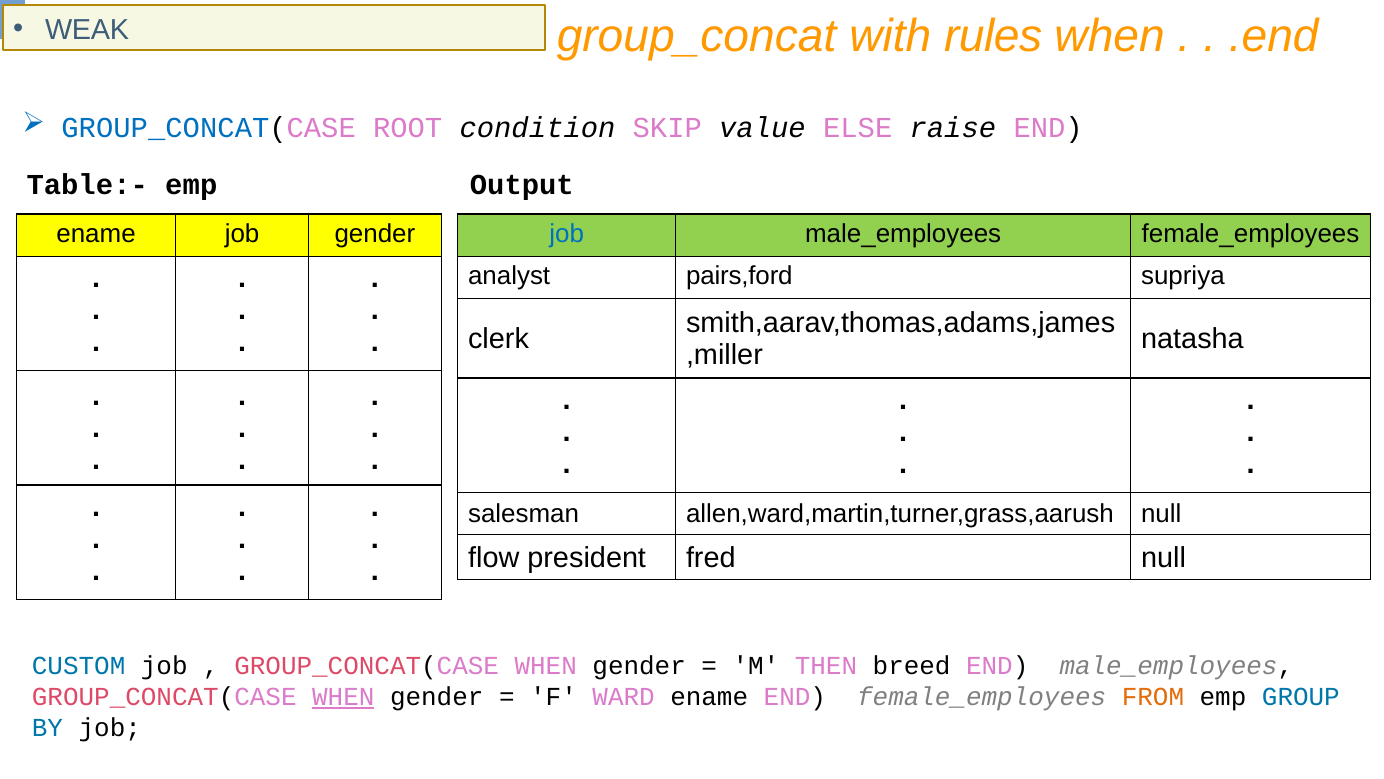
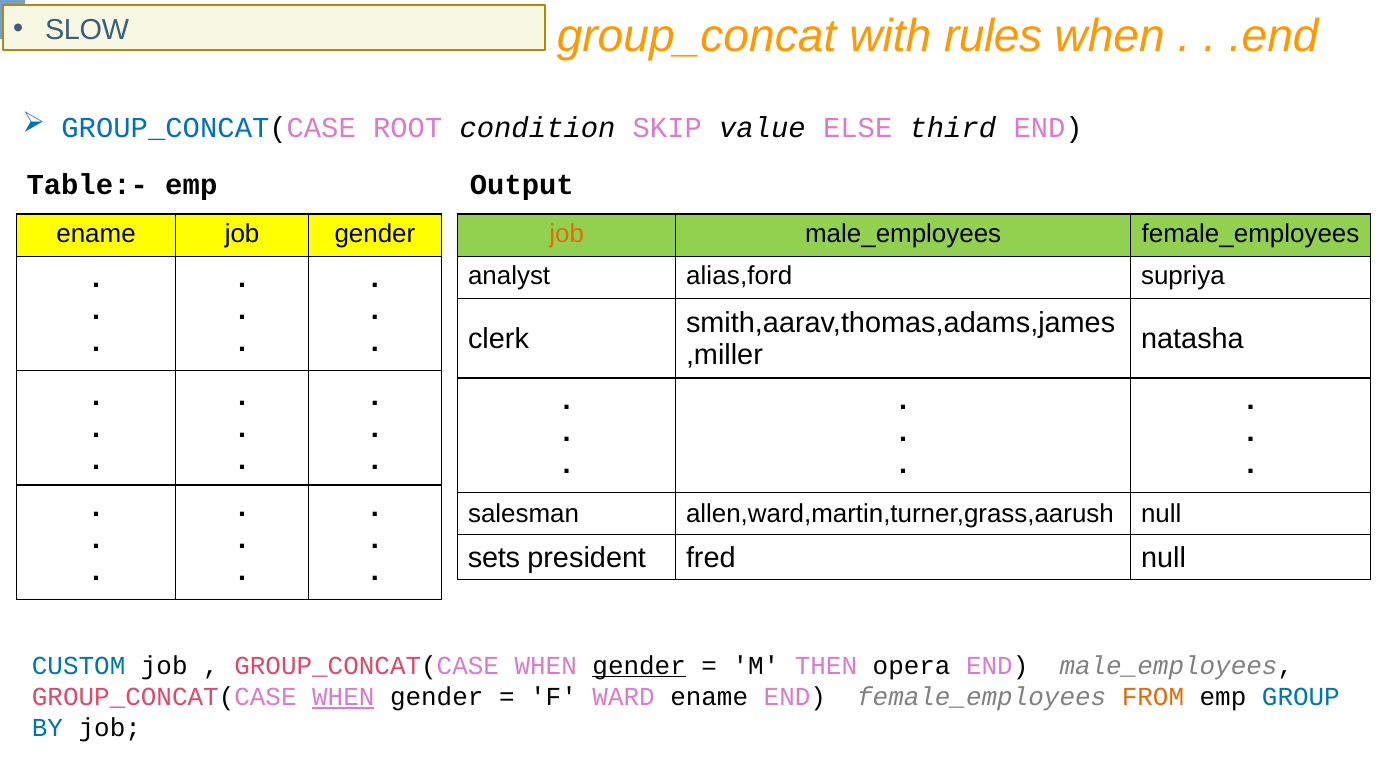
WEAK: WEAK -> SLOW
raise: raise -> third
job at (567, 234) colour: blue -> orange
pairs,ford: pairs,ford -> alias,ford
flow: flow -> sets
gender at (639, 665) underline: none -> present
breed: breed -> opera
